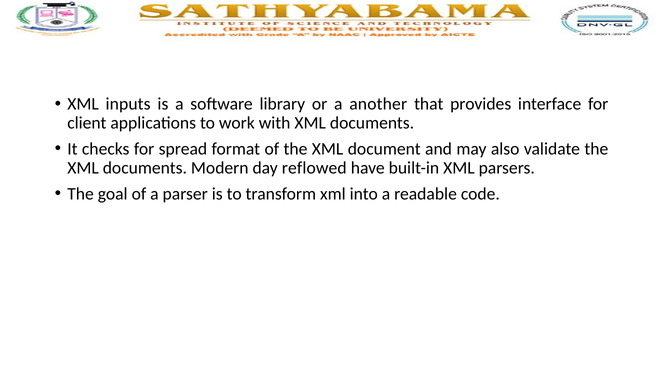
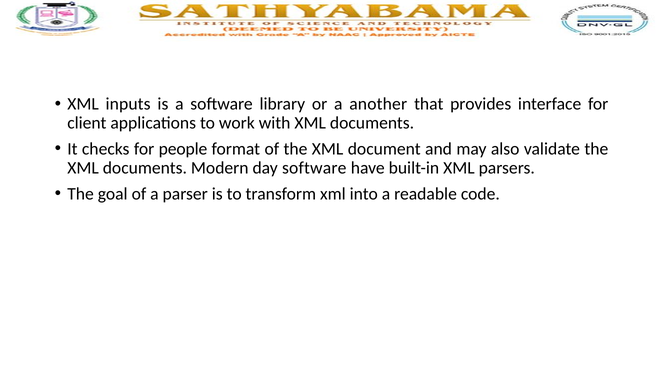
spread: spread -> people
day reflowed: reflowed -> software
